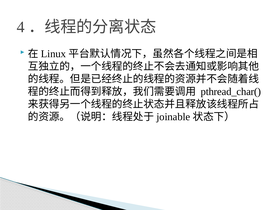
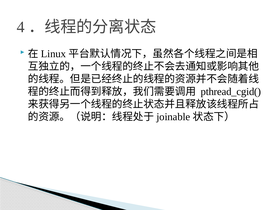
pthread_char(: pthread_char( -> pthread_cgid(
